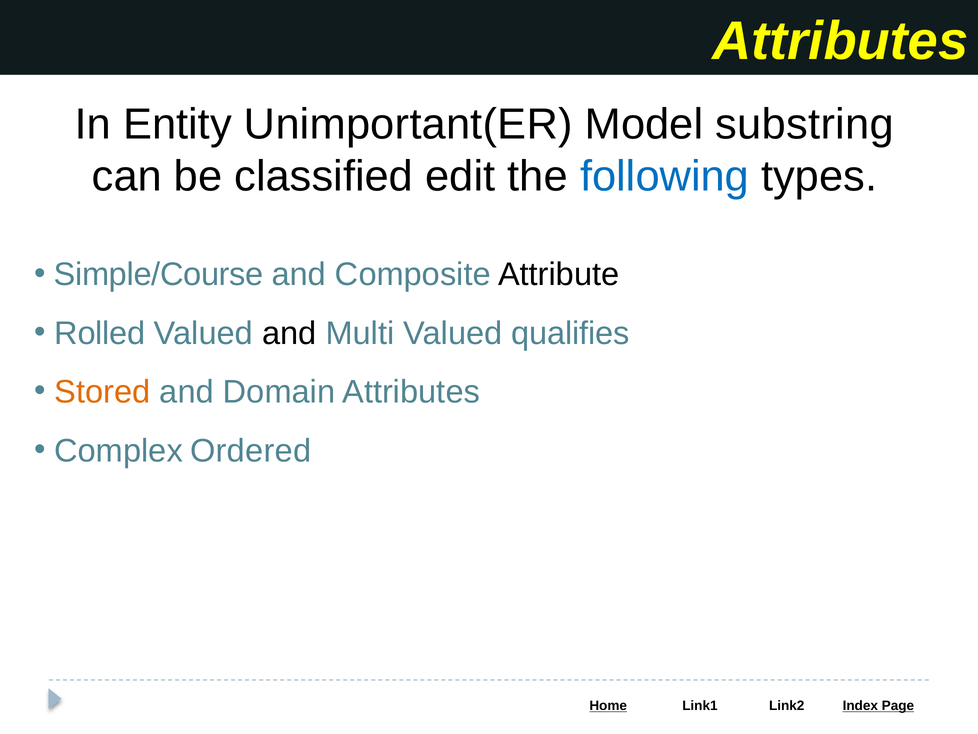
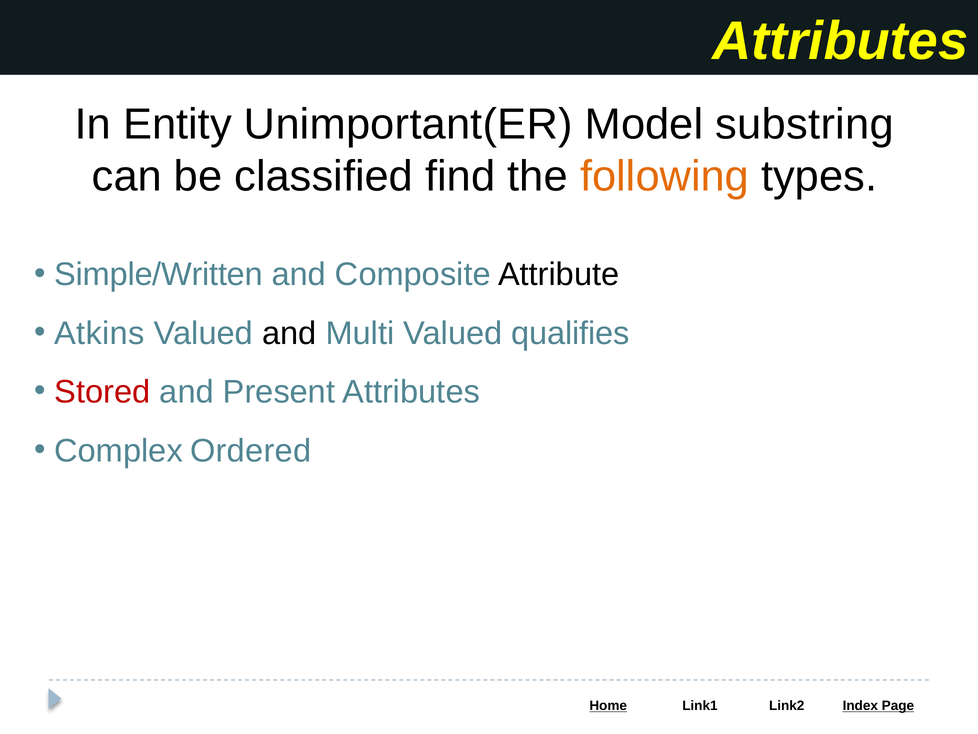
edit: edit -> find
following colour: blue -> orange
Simple/Course: Simple/Course -> Simple/Written
Rolled: Rolled -> Atkins
Stored colour: orange -> red
Domain: Domain -> Present
